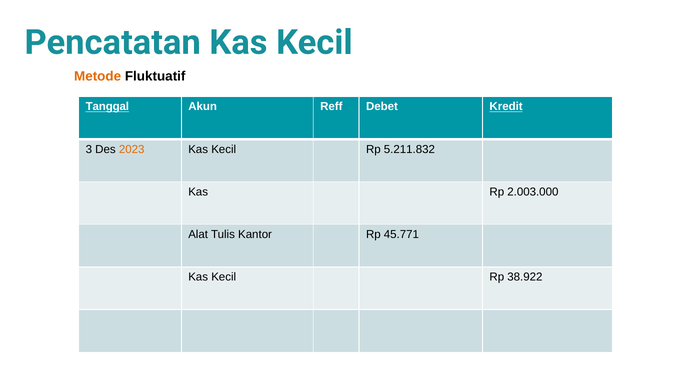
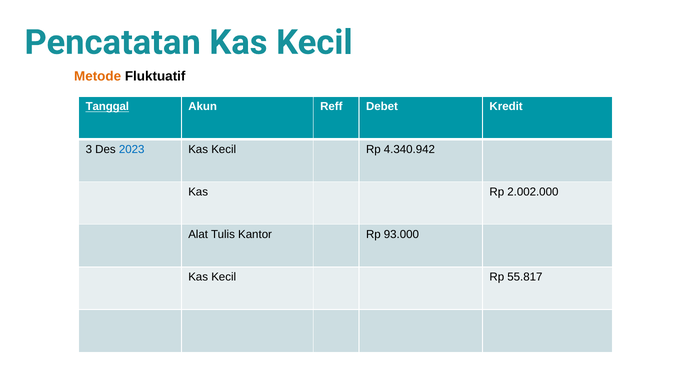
Kredit underline: present -> none
2023 colour: orange -> blue
5.211.832: 5.211.832 -> 4.340.942
2.003.000: 2.003.000 -> 2.002.000
45.771: 45.771 -> 93.000
38.922: 38.922 -> 55.817
